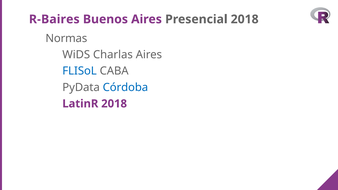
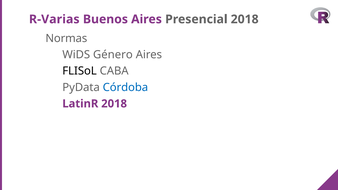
R-Baires: R-Baires -> R-Varias
Charlas: Charlas -> Género
FLISoL colour: blue -> black
